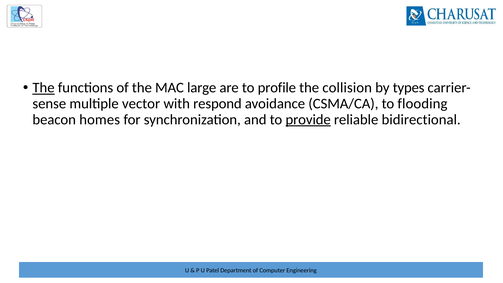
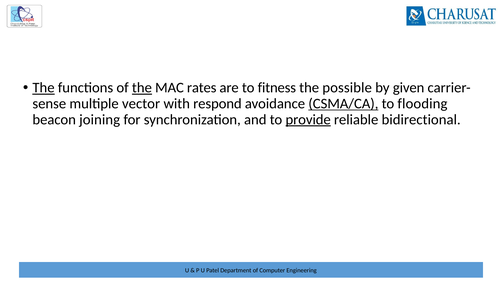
the at (142, 88) underline: none -> present
large: large -> rates
profile: profile -> fitness
collision: collision -> possible
types: types -> given
CSMA/CA underline: none -> present
homes: homes -> joining
